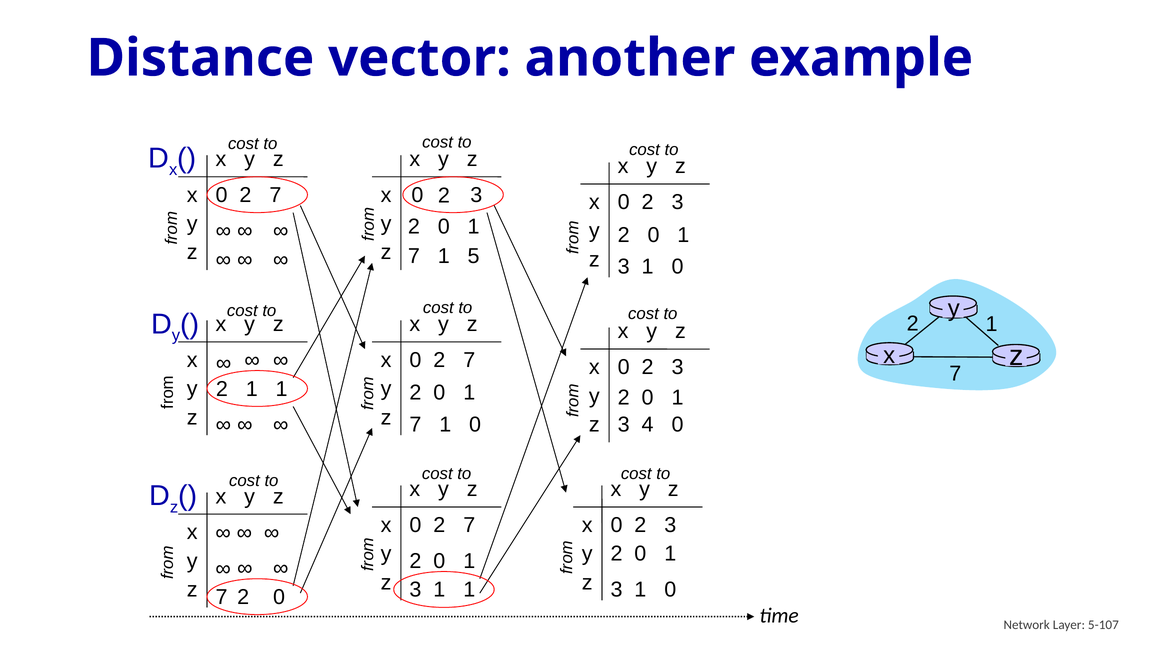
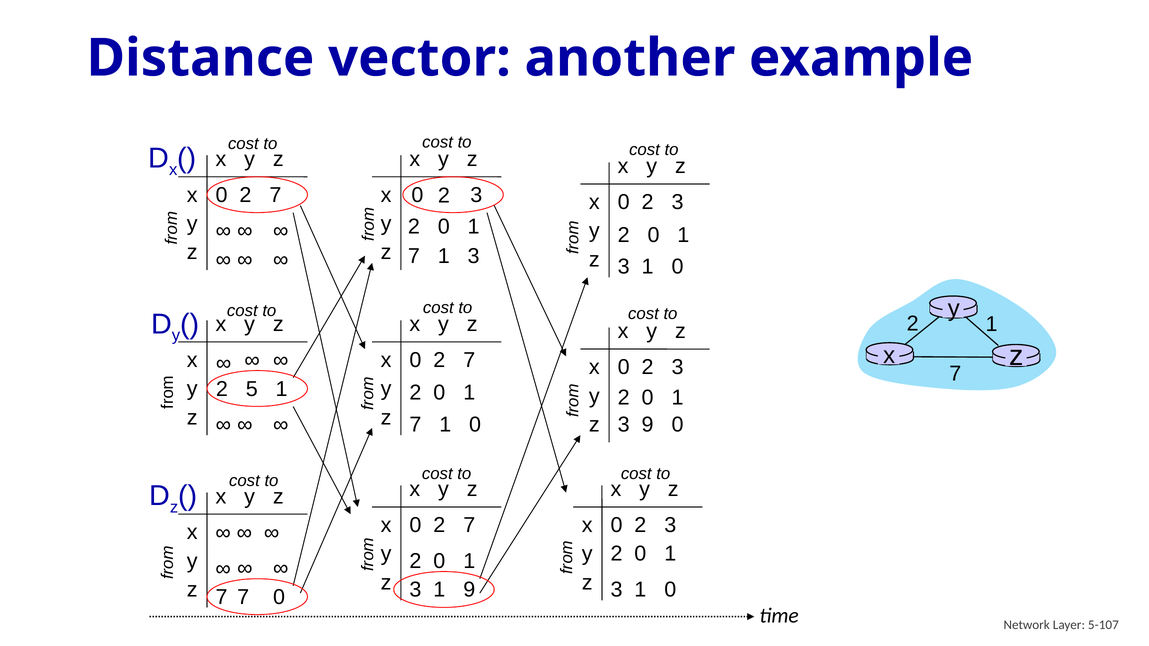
7 1 5: 5 -> 3
2 1: 1 -> 5
3 4: 4 -> 9
3 1 1: 1 -> 9
7 2: 2 -> 7
